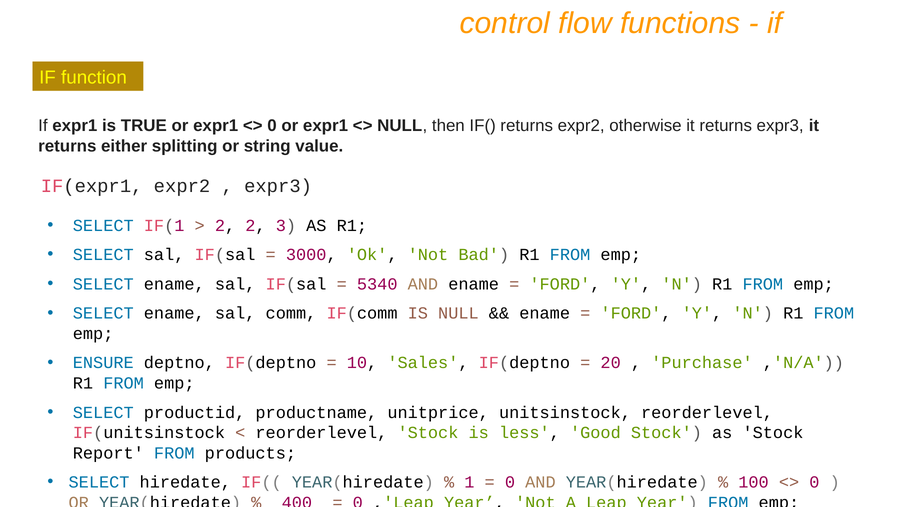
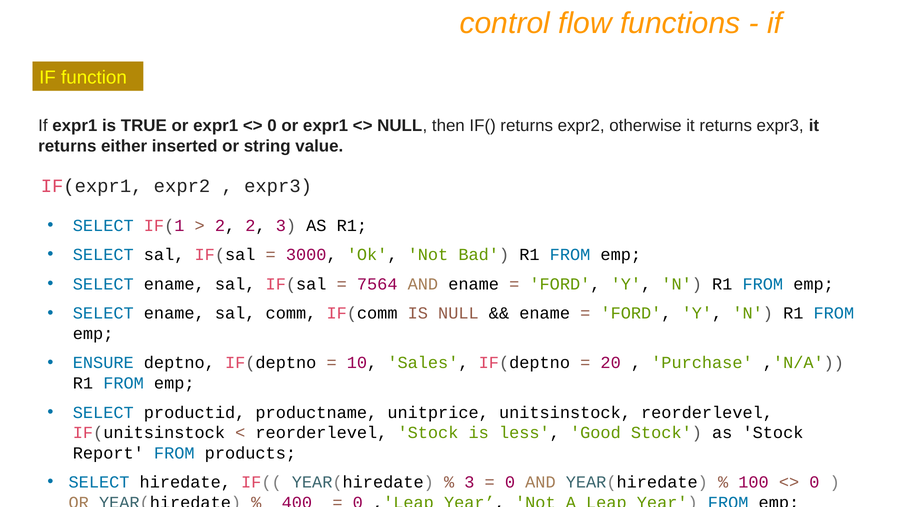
splitting: splitting -> inserted
5340: 5340 -> 7564
1 at (469, 483): 1 -> 3
